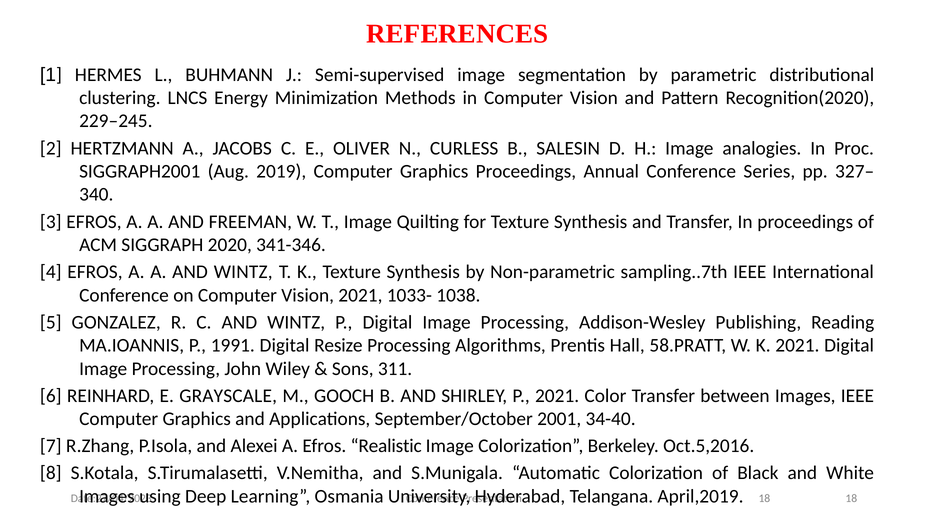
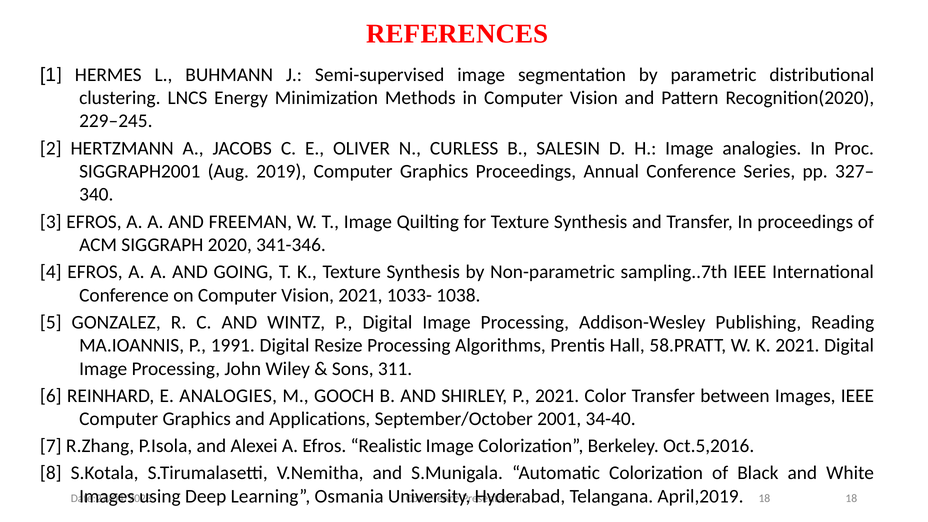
A AND WINTZ: WINTZ -> GOING
E GRAYSCALE: GRAYSCALE -> ANALOGIES
